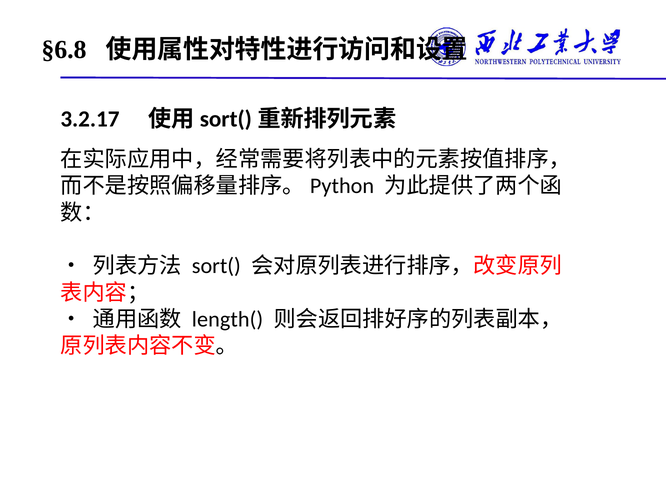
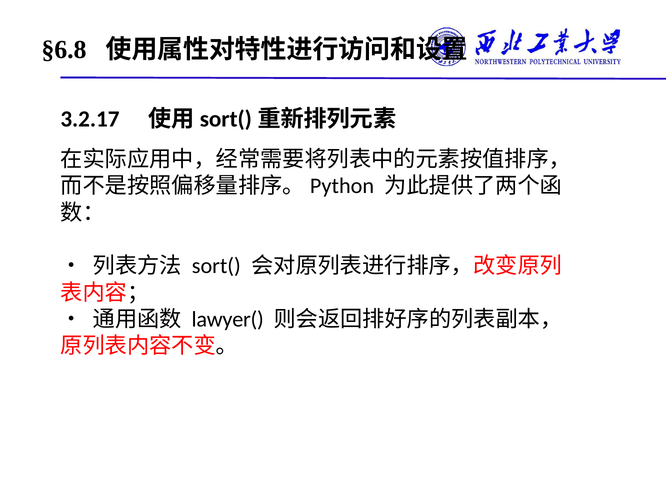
length(: length( -> lawyer(
